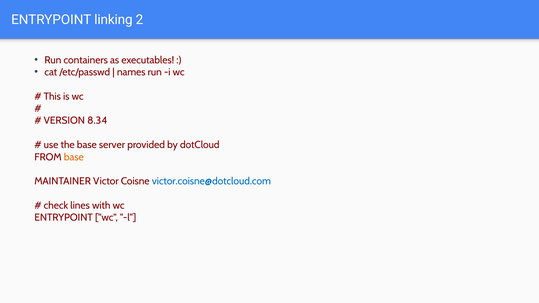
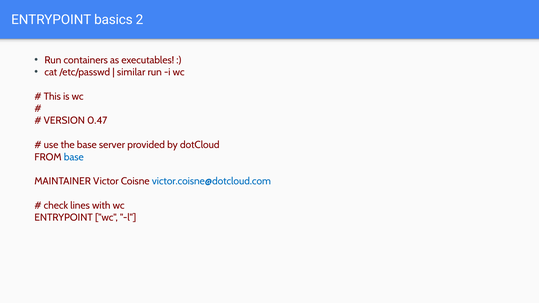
linking: linking -> basics
names: names -> similar
8.34: 8.34 -> 0.47
base at (74, 157) colour: orange -> blue
